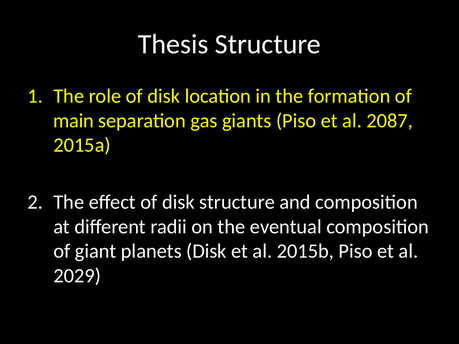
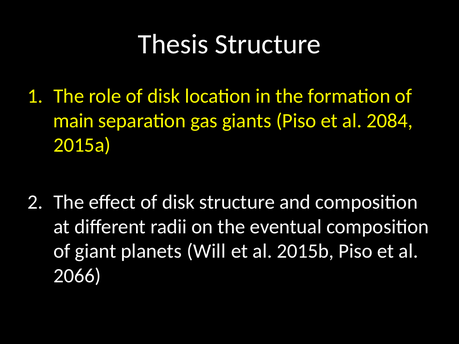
2087: 2087 -> 2084
planets Disk: Disk -> Will
2029: 2029 -> 2066
